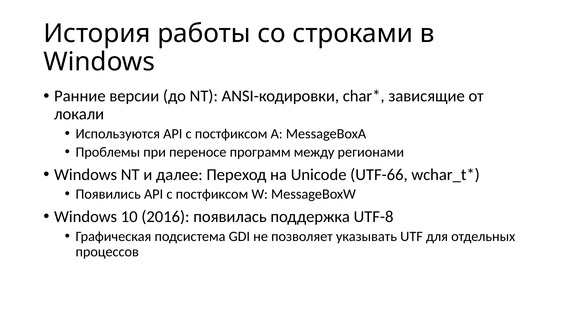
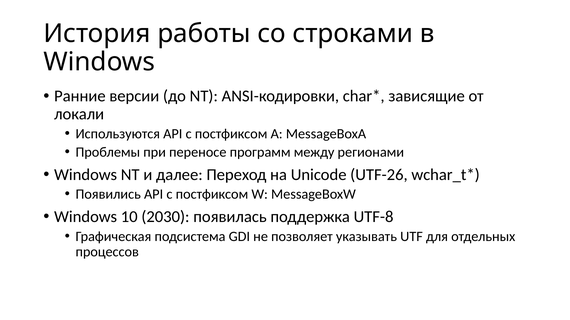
UTF-66: UTF-66 -> UTF-26
2016: 2016 -> 2030
